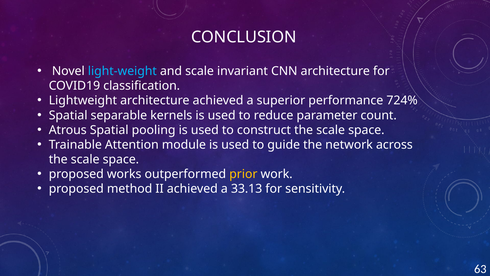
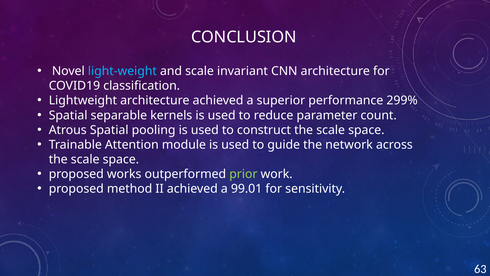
724%: 724% -> 299%
prior colour: yellow -> light green
33.13: 33.13 -> 99.01
